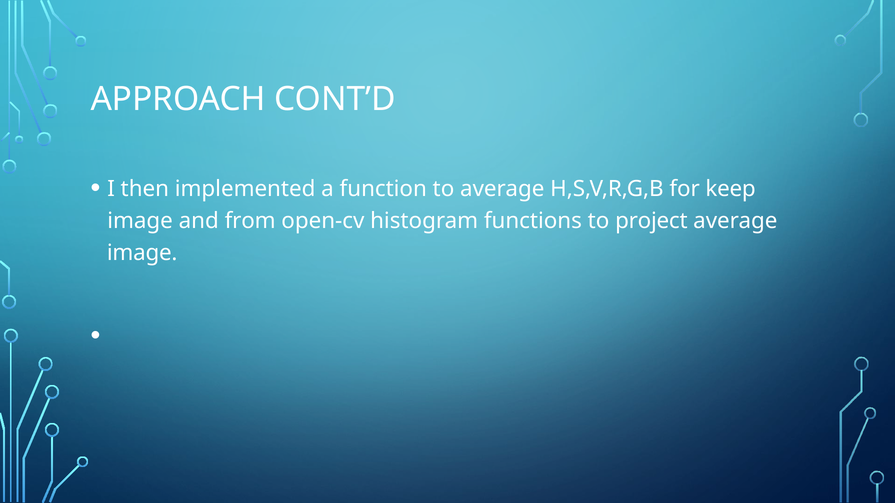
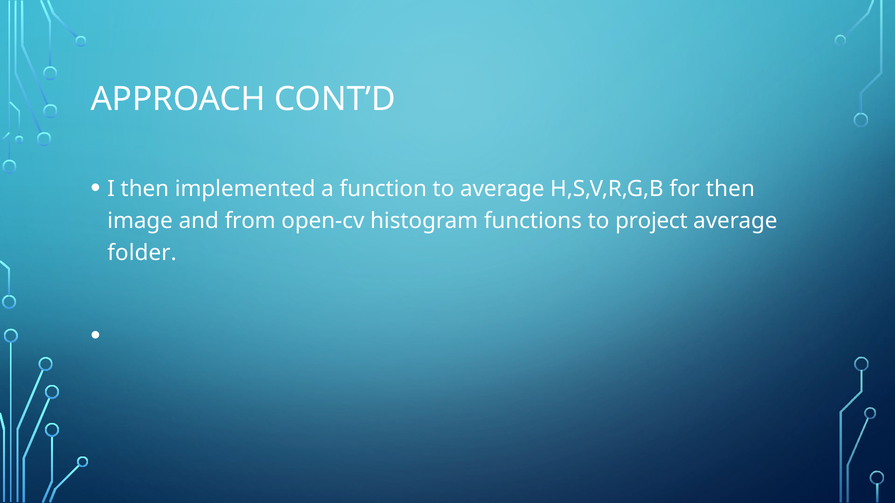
for keep: keep -> then
image at (142, 253): image -> folder
